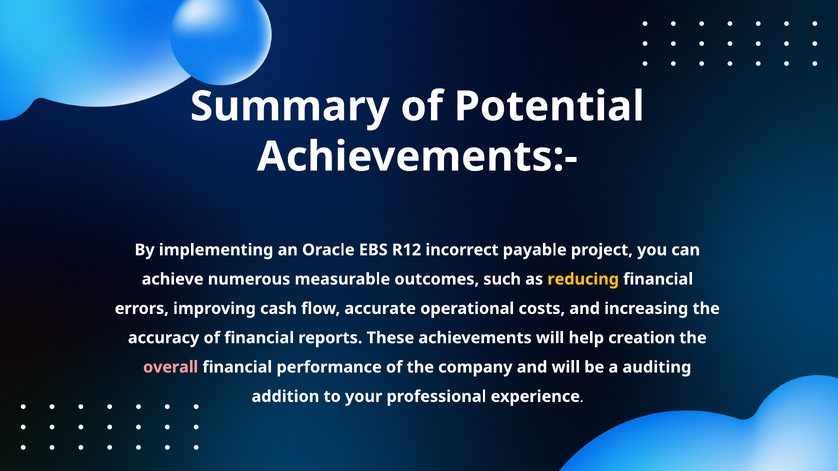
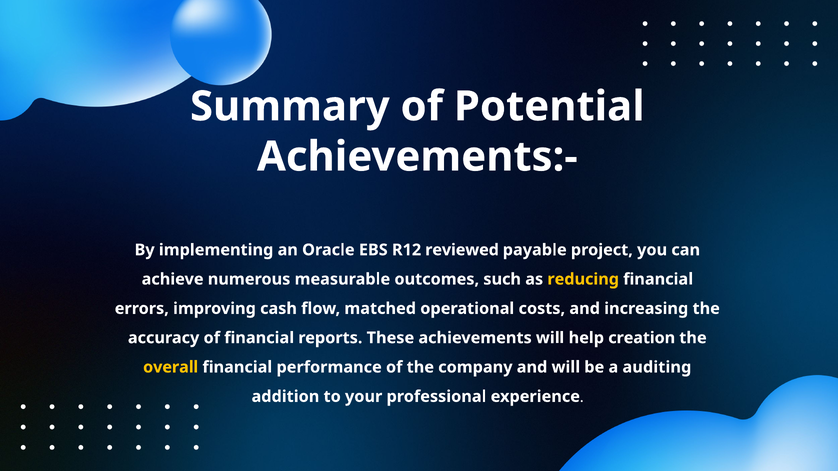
incorrect: incorrect -> reviewed
accurate: accurate -> matched
overall colour: pink -> yellow
